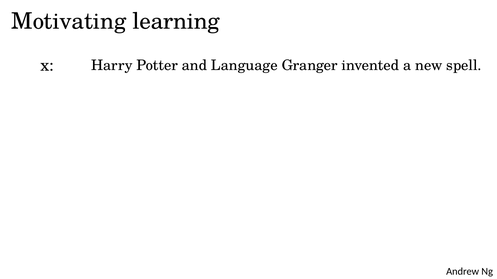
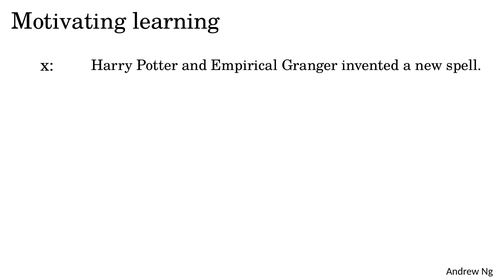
Language: Language -> Empirical
